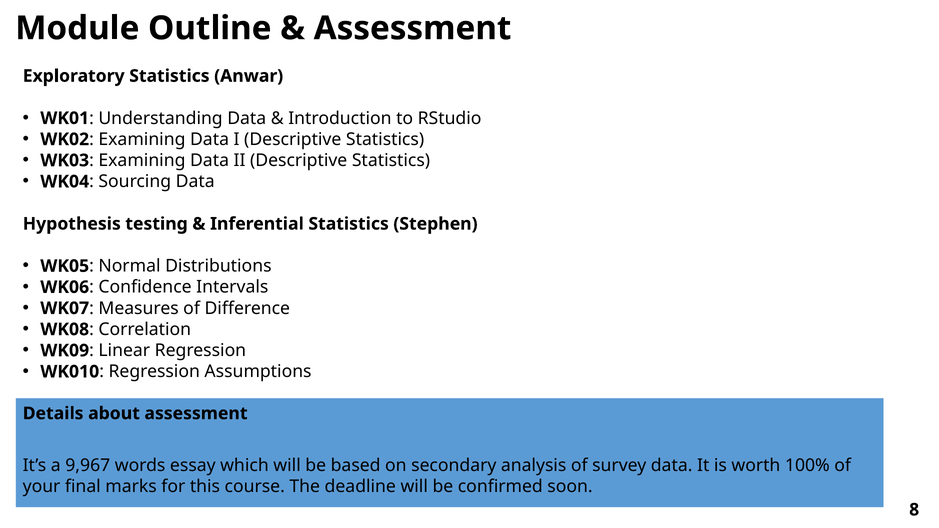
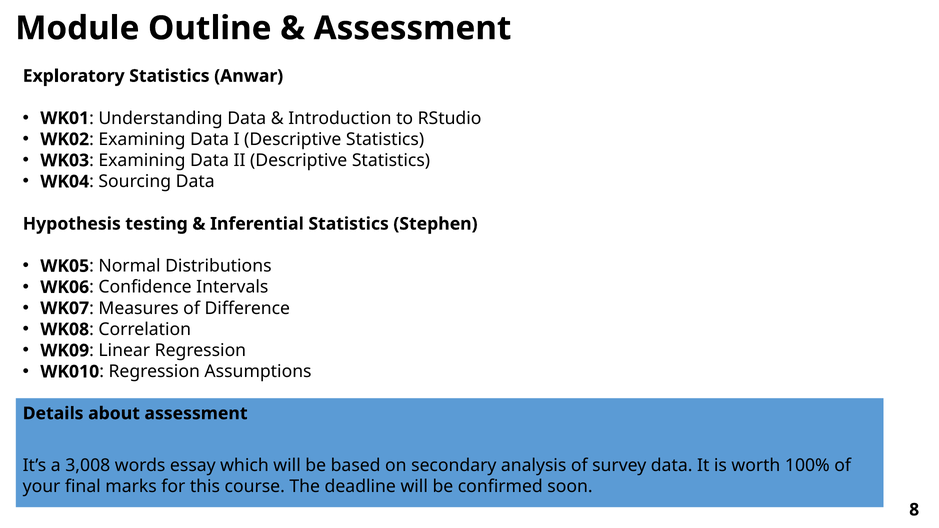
9,967: 9,967 -> 3,008
